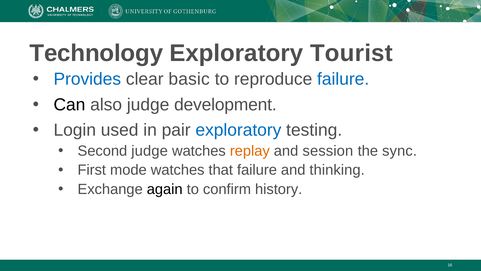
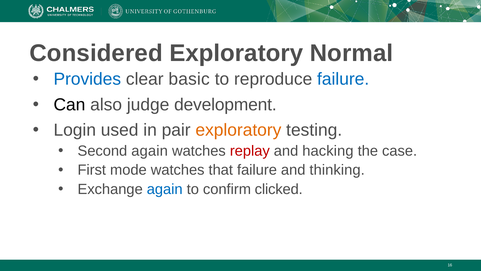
Technology: Technology -> Considered
Tourist: Tourist -> Normal
exploratory at (238, 130) colour: blue -> orange
Second judge: judge -> again
replay colour: orange -> red
session: session -> hacking
sync: sync -> case
again at (165, 189) colour: black -> blue
history: history -> clicked
